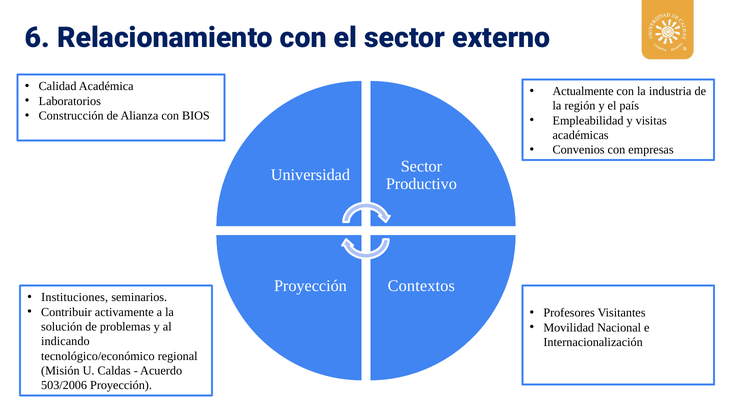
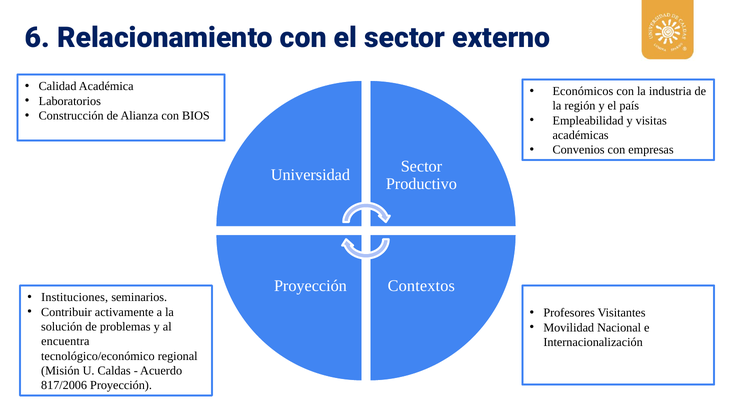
Actualmente: Actualmente -> Económicos
indicando: indicando -> encuentra
503/2006: 503/2006 -> 817/2006
